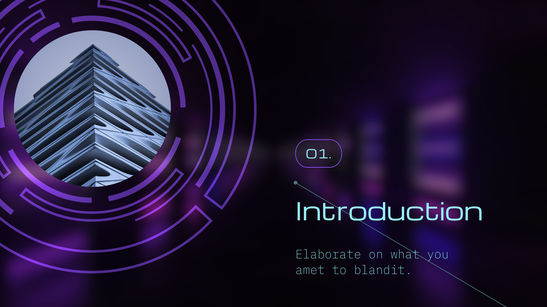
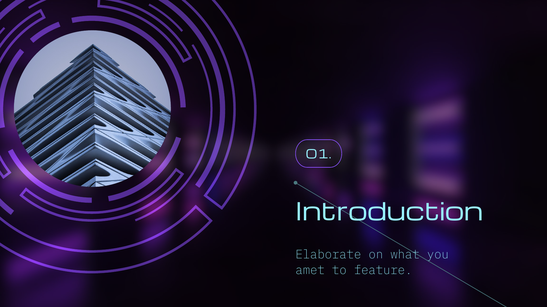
blandit: blandit -> feature
